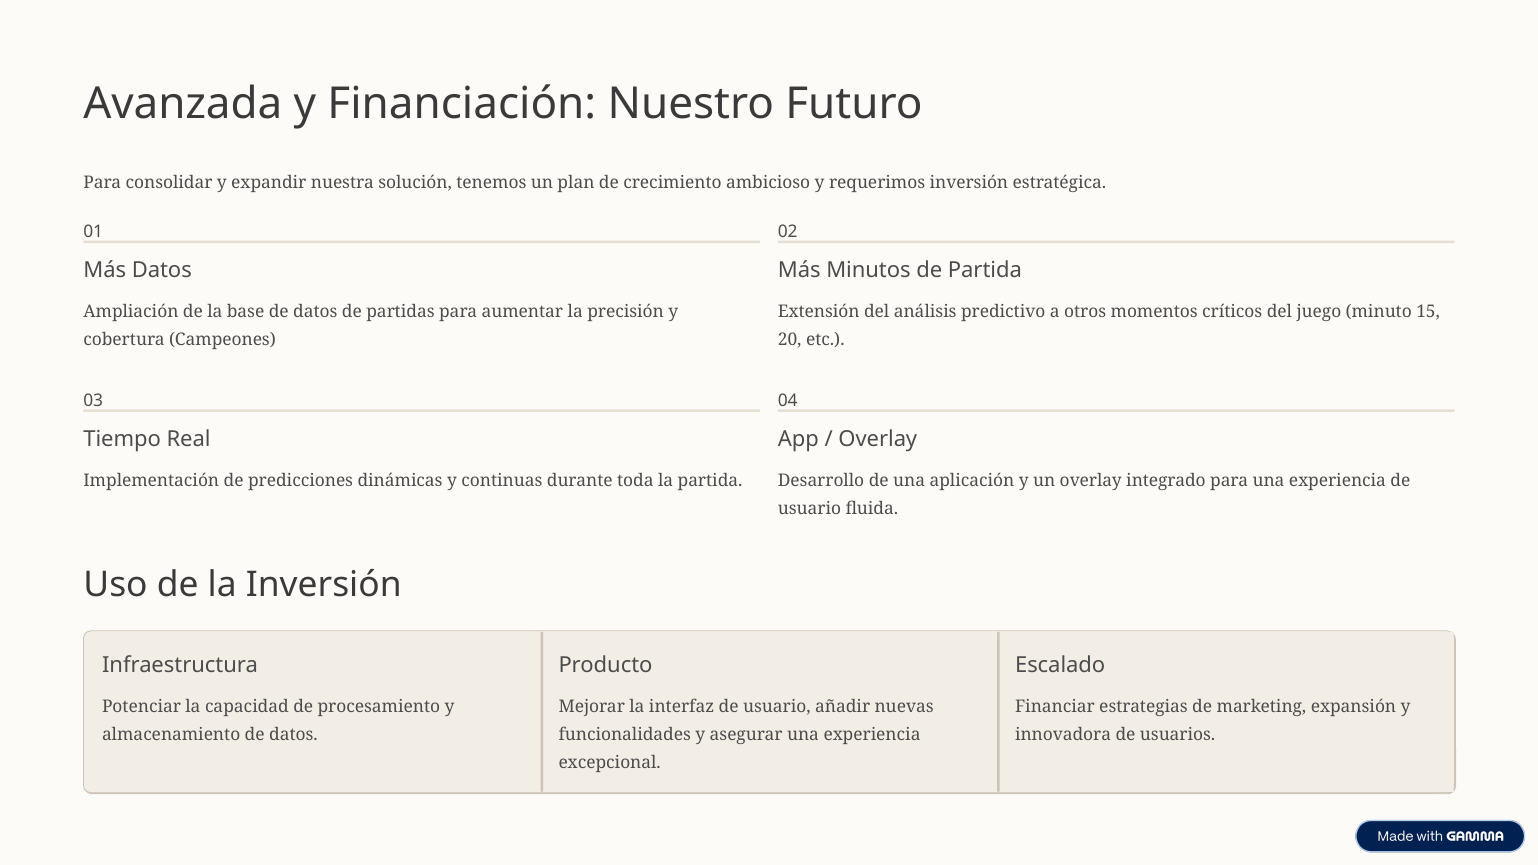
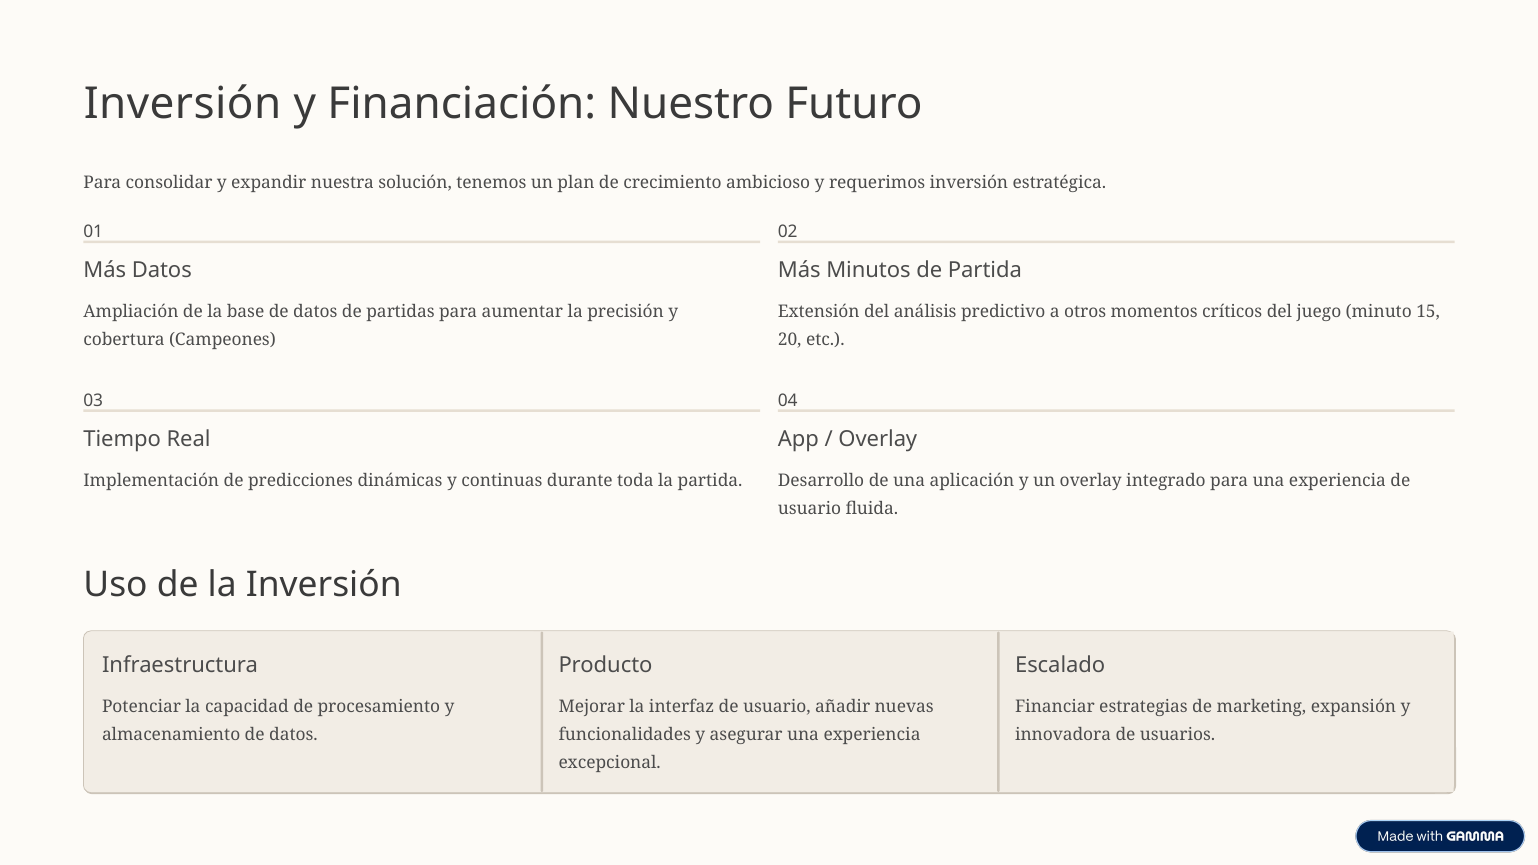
Avanzada at (183, 104): Avanzada -> Inversión
